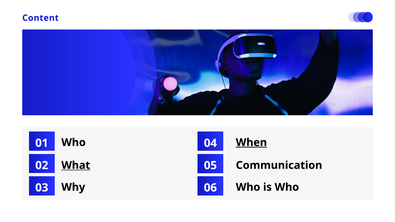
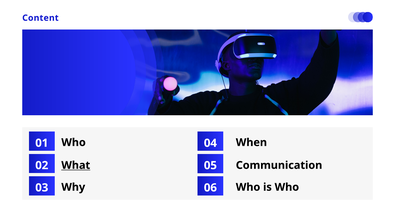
When underline: present -> none
